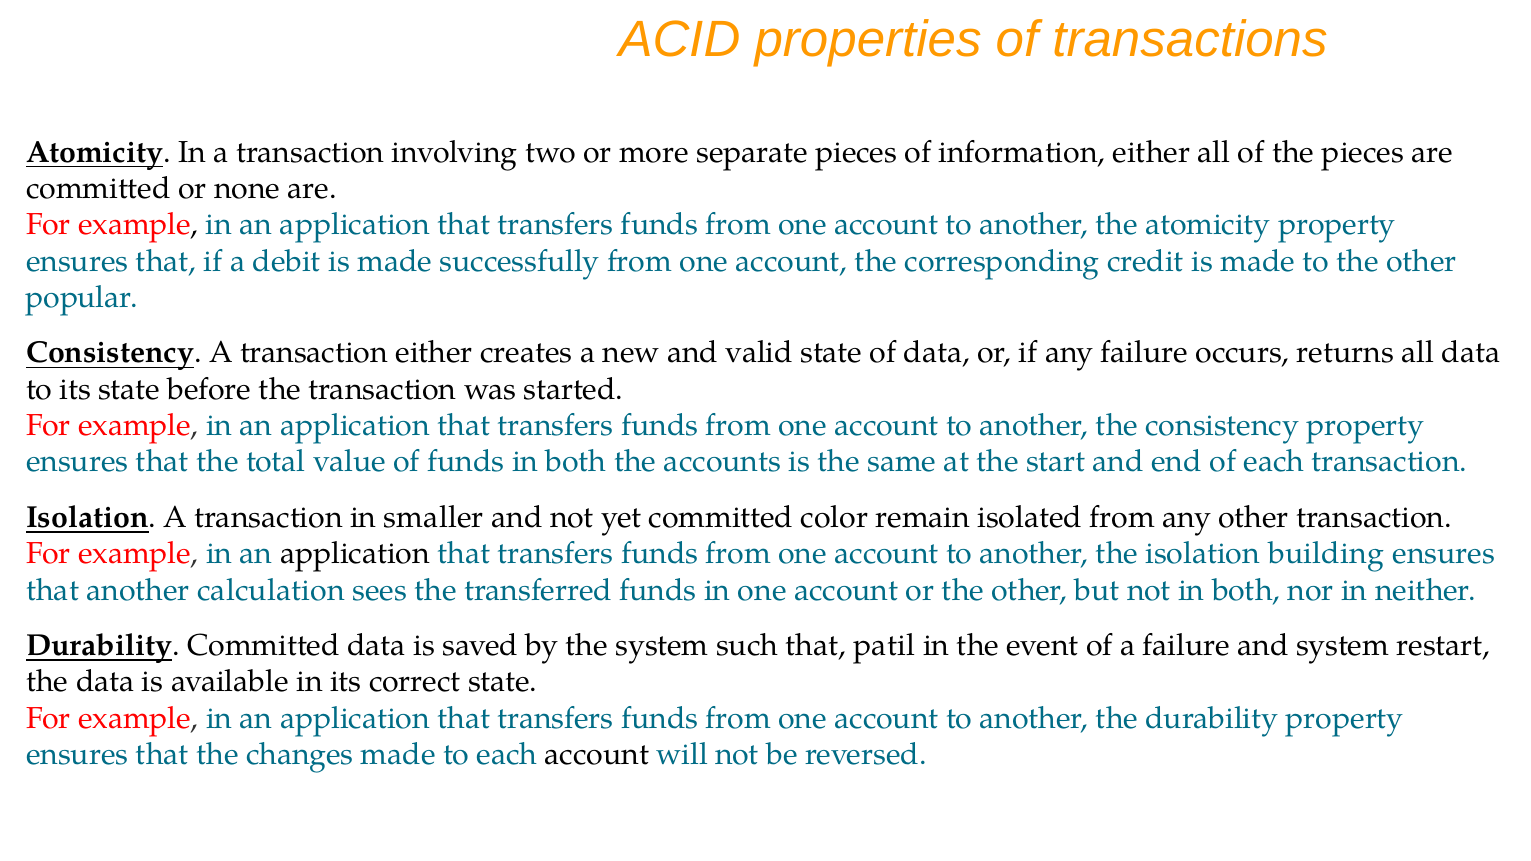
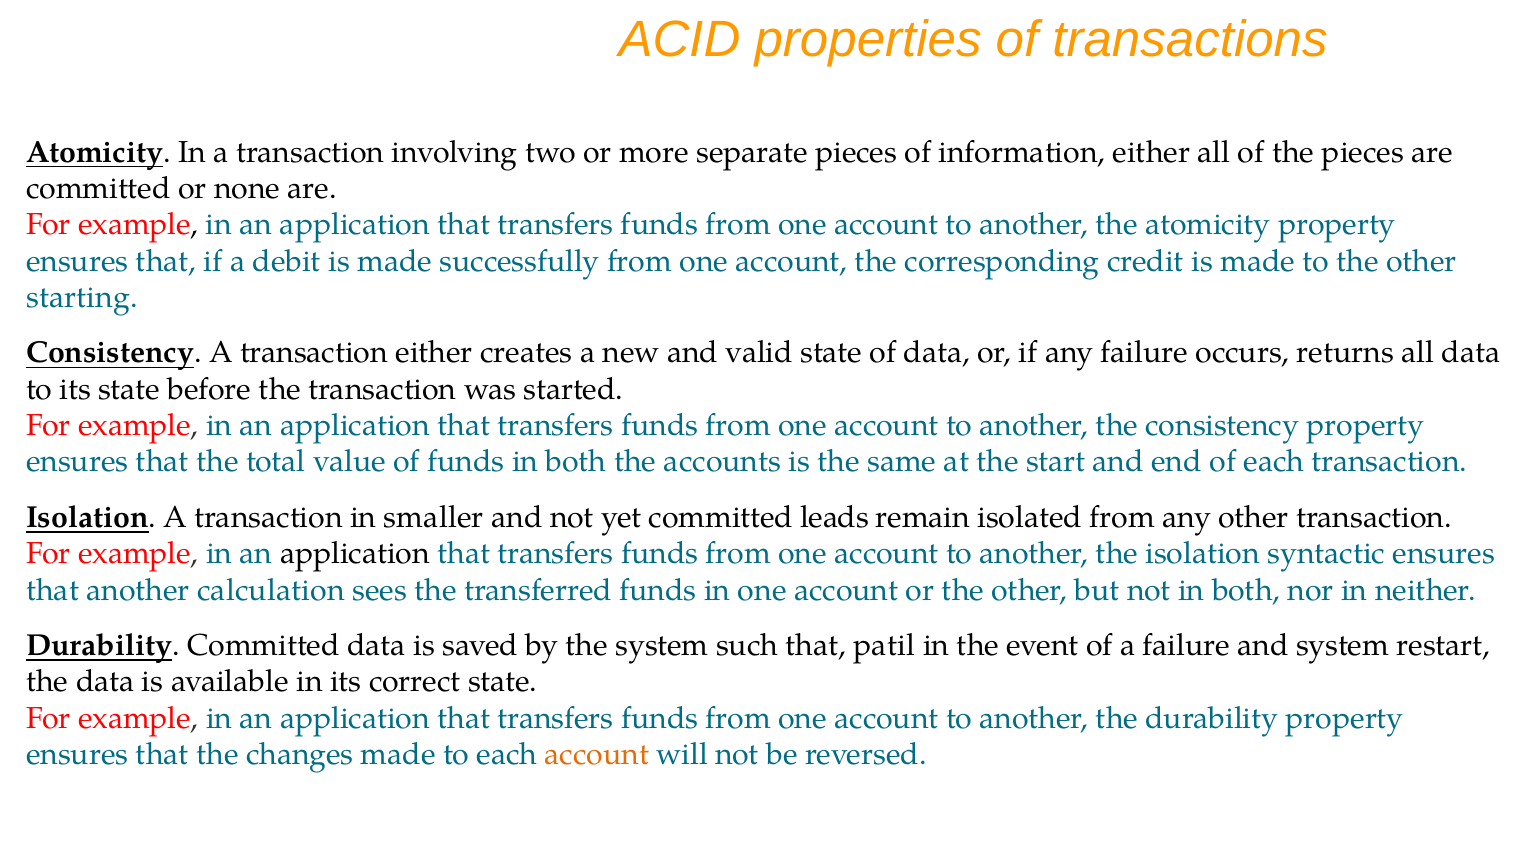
popular: popular -> starting
color: color -> leads
building: building -> syntactic
account at (597, 755) colour: black -> orange
